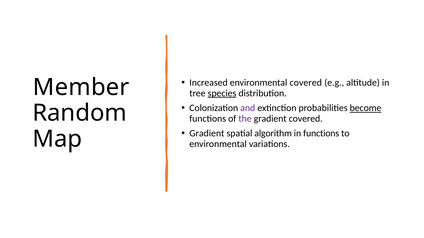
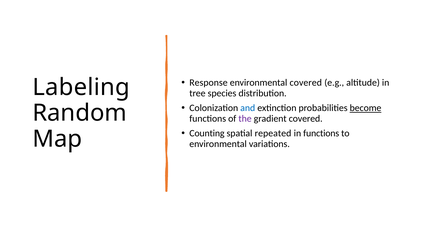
Increased: Increased -> Response
Member: Member -> Labeling
species underline: present -> none
and colour: purple -> blue
Gradient at (207, 134): Gradient -> Counting
algorithm: algorithm -> repeated
